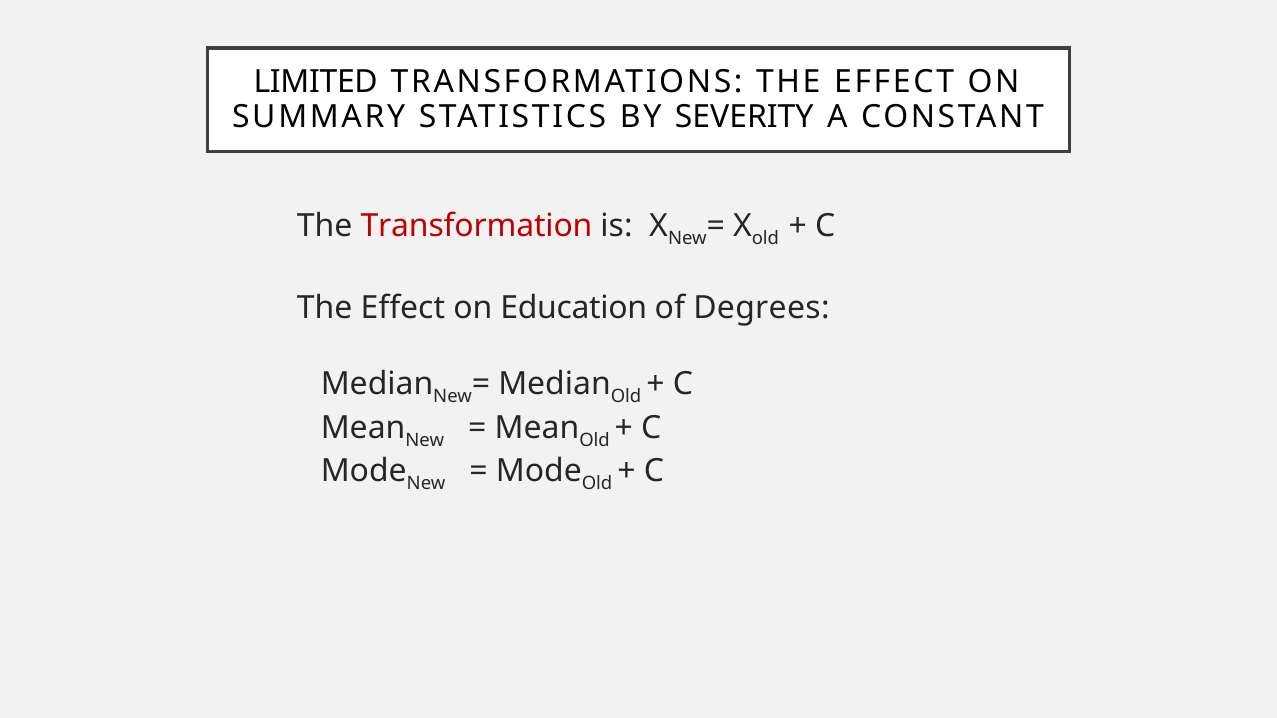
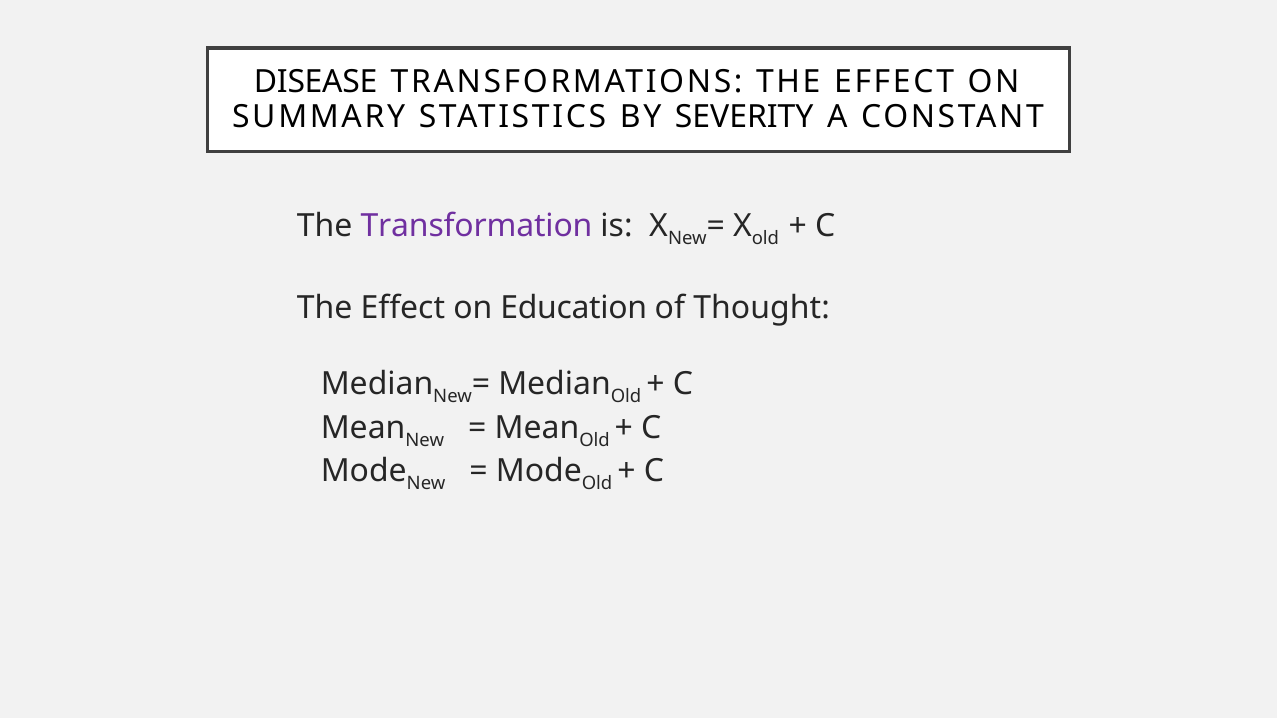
LIMITED: LIMITED -> DISEASE
Transformation colour: red -> purple
Degrees: Degrees -> Thought
